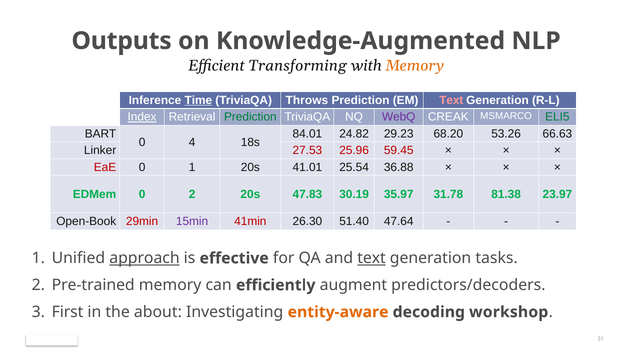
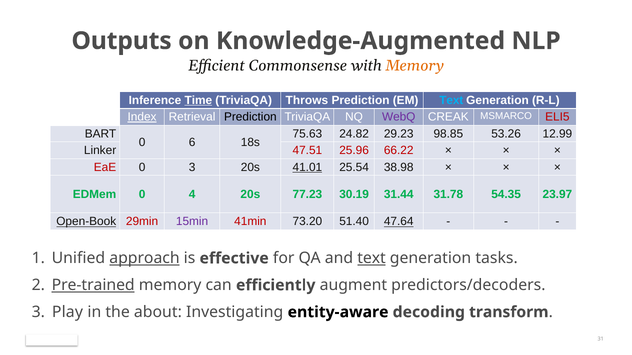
Transforming: Transforming -> Commonsense
Text at (451, 100) colour: pink -> light blue
Prediction at (250, 117) colour: green -> black
ELI5 colour: green -> red
84.01: 84.01 -> 75.63
68.20: 68.20 -> 98.85
66.63: 66.63 -> 12.99
4: 4 -> 6
27.53: 27.53 -> 47.51
59.45: 59.45 -> 66.22
0 1: 1 -> 3
41.01 underline: none -> present
36.88: 36.88 -> 38.98
0 2: 2 -> 4
47.83: 47.83 -> 77.23
35.97: 35.97 -> 31.44
81.38: 81.38 -> 54.35
Open-Book underline: none -> present
26.30: 26.30 -> 73.20
47.64 underline: none -> present
Pre-trained underline: none -> present
First: First -> Play
entity-aware colour: orange -> black
workshop: workshop -> transform
